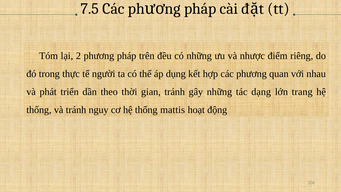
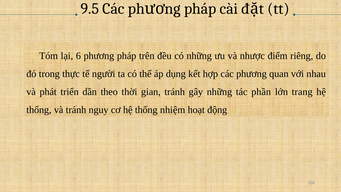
7.5: 7.5 -> 9.5
2: 2 -> 6
dạng: dạng -> phần
mattis: mattis -> nhiệm
